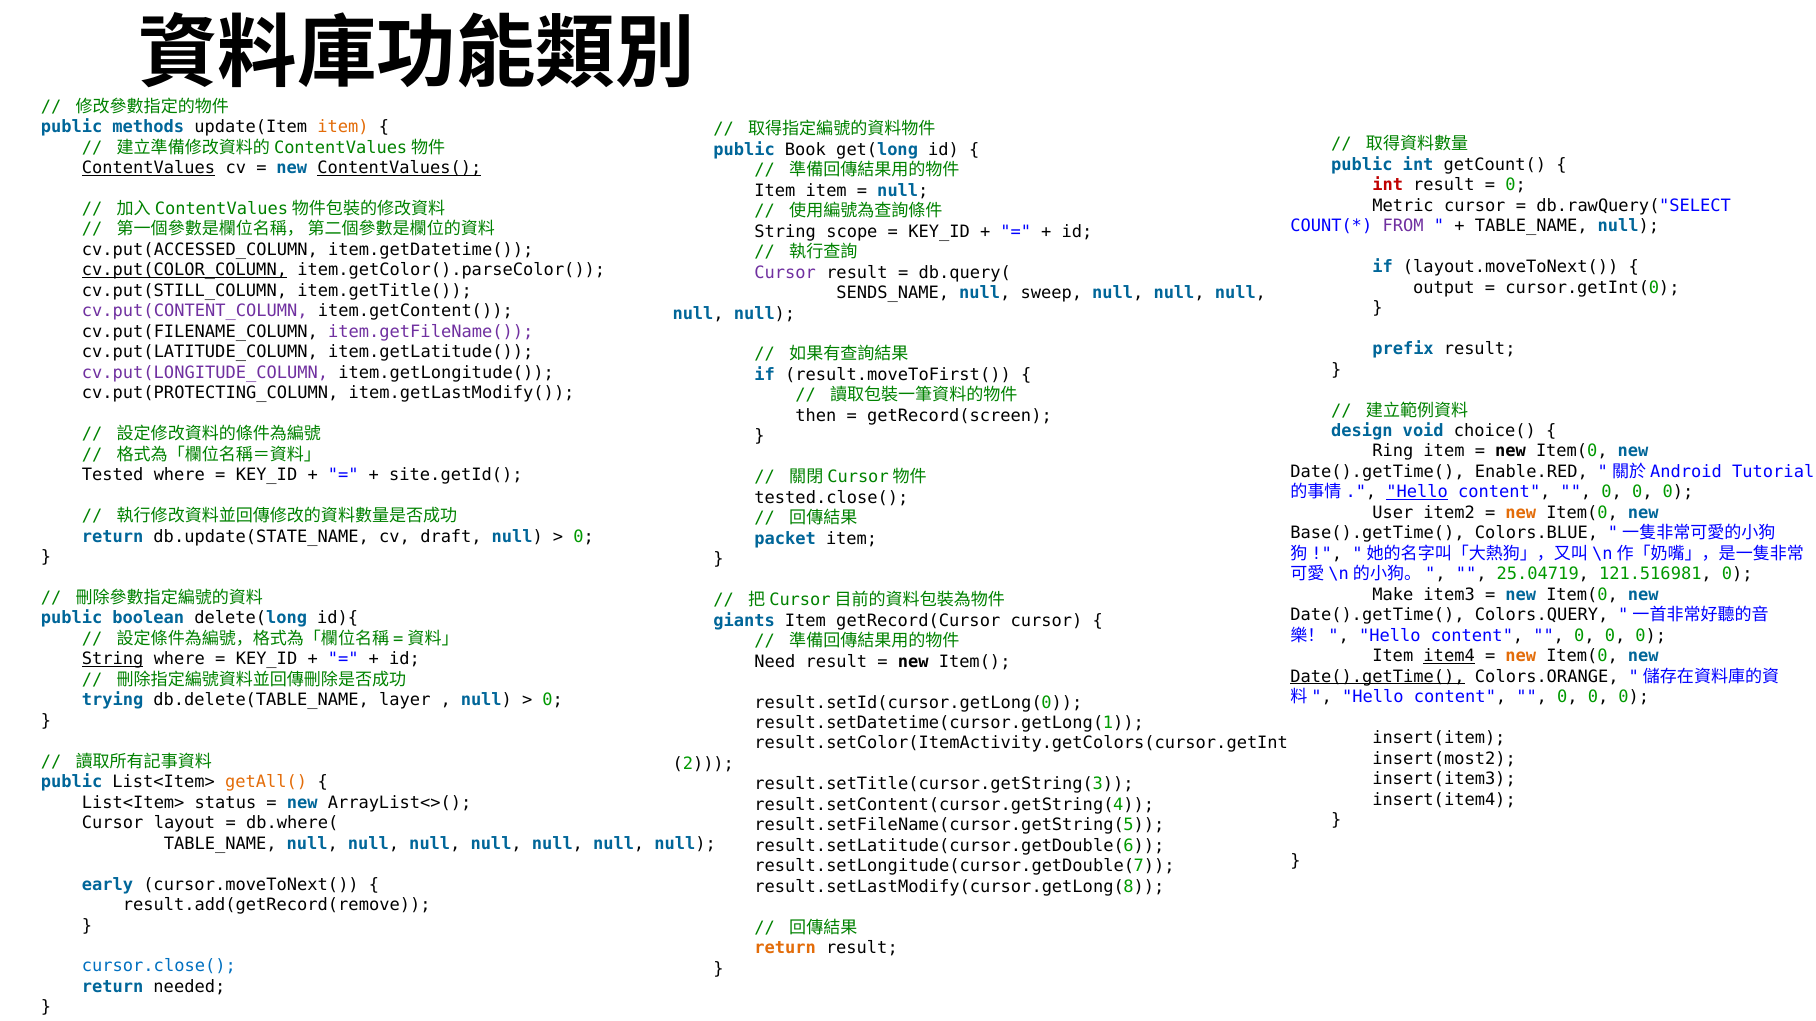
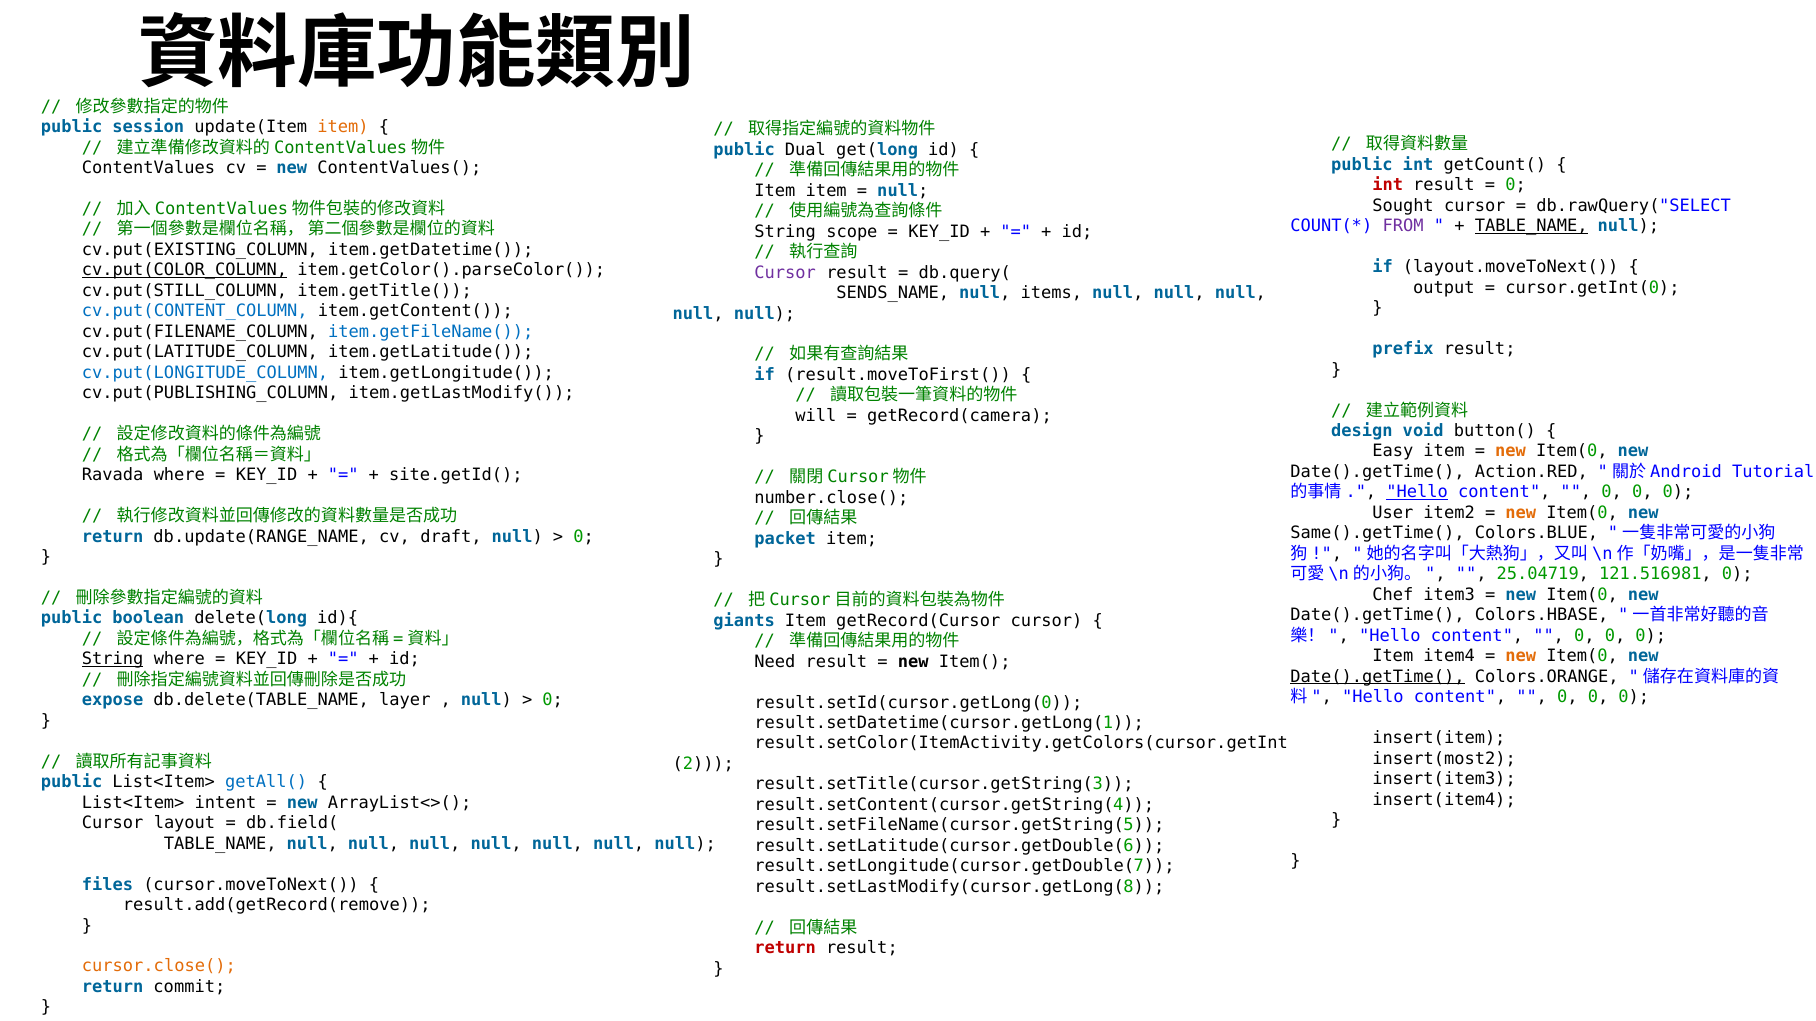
methods: methods -> session
Book: Book -> Dual
ContentValues underline: present -> none
ContentValues( underline: present -> none
Metric: Metric -> Sought
TABLE_NAME at (1531, 226) underline: none -> present
cv.put(ACCESSED_COLUMN: cv.put(ACCESSED_COLUMN -> cv.put(EXISTING_COLUMN
sweep: sweep -> items
cv.put(CONTENT_COLUMN colour: purple -> blue
item.getFileName( colour: purple -> blue
cv.put(LONGITUDE_COLUMN colour: purple -> blue
cv.put(PROTECTING_COLUMN: cv.put(PROTECTING_COLUMN -> cv.put(PUBLISHING_COLUMN
then: then -> will
getRecord(screen: getRecord(screen -> getRecord(camera
choice(: choice( -> button(
Ring: Ring -> Easy
new at (1510, 452) colour: black -> orange
Enable.RED: Enable.RED -> Action.RED
Tested: Tested -> Ravada
tested.close(: tested.close( -> number.close(
Base().getTime(: Base().getTime( -> Same().getTime(
db.update(STATE_NAME: db.update(STATE_NAME -> db.update(RANGE_NAME
Make: Make -> Chef
Colors.QUERY: Colors.QUERY -> Colors.HBASE
item4 underline: present -> none
trying: trying -> expose
getAll( colour: orange -> blue
status: status -> intent
db.where(: db.where( -> db.field(
early: early -> files
return at (785, 949) colour: orange -> red
cursor.close( colour: blue -> orange
needed: needed -> commit
